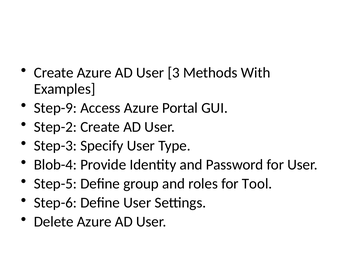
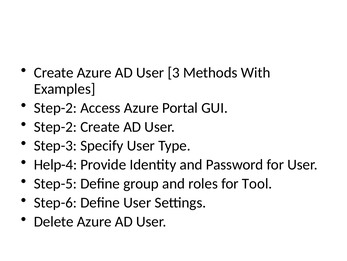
Step-9 at (55, 108): Step-9 -> Step-2
Blob-4: Blob-4 -> Help-4
